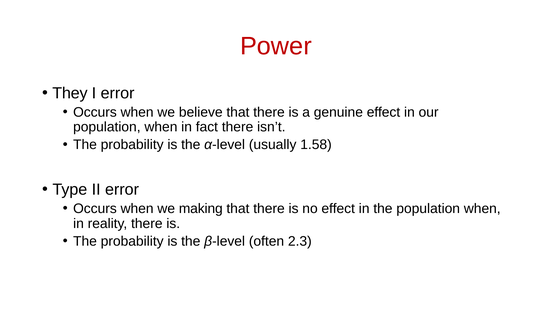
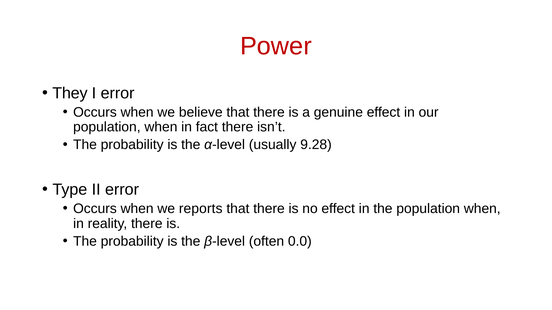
1.58: 1.58 -> 9.28
making: making -> reports
2.3: 2.3 -> 0.0
